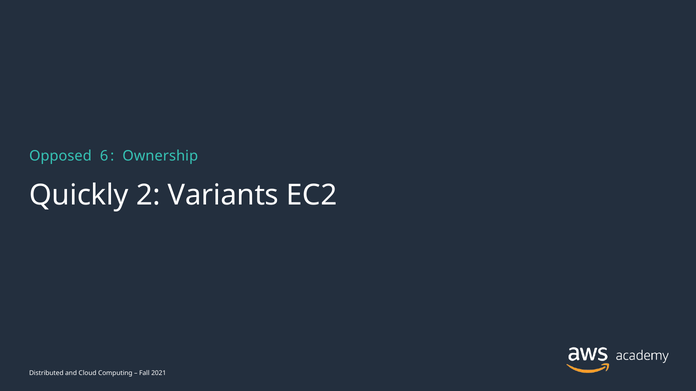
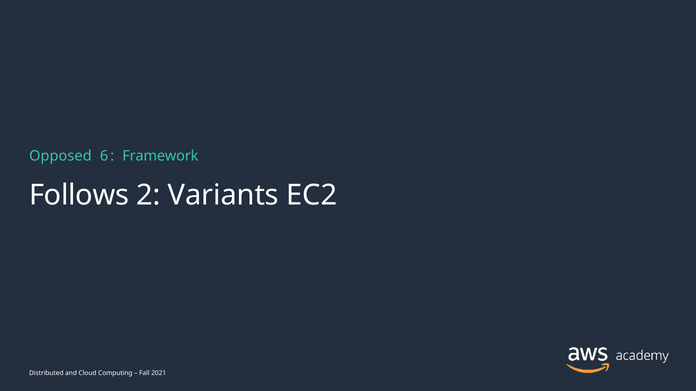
Ownership: Ownership -> Framework
Quickly: Quickly -> Follows
